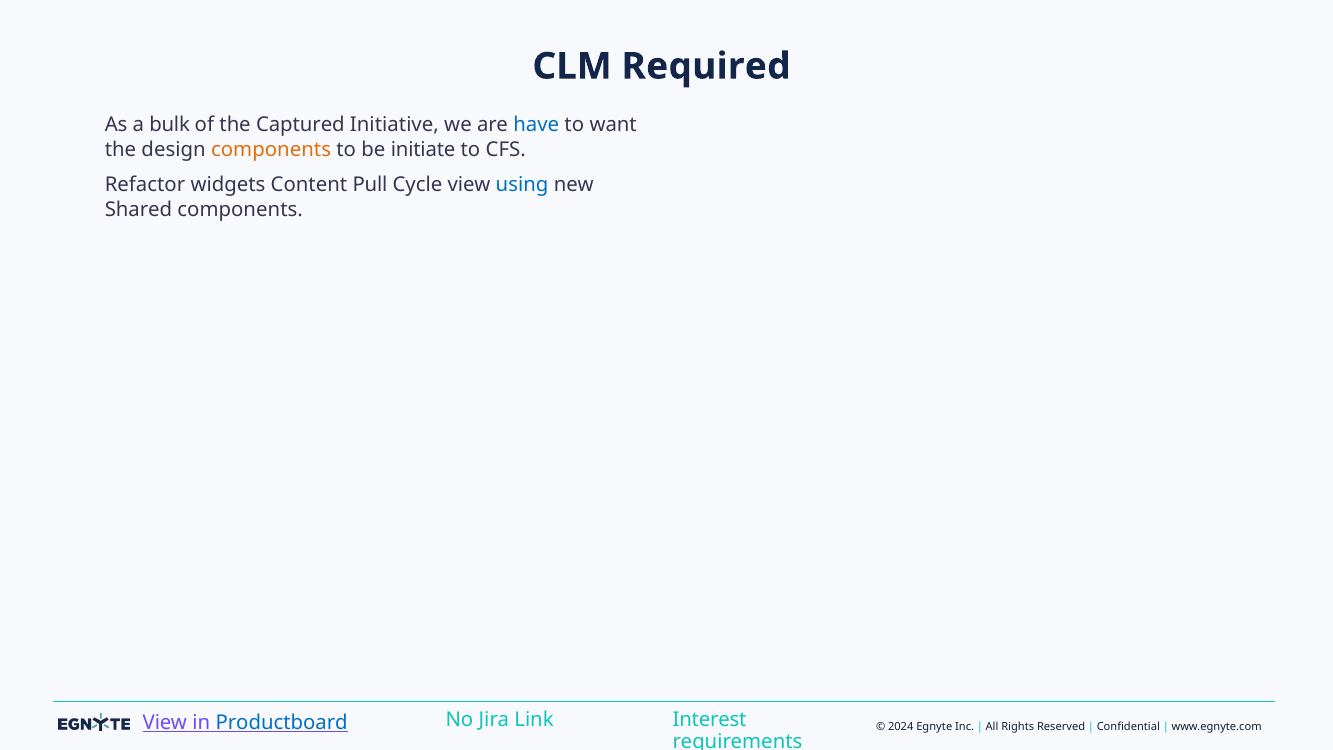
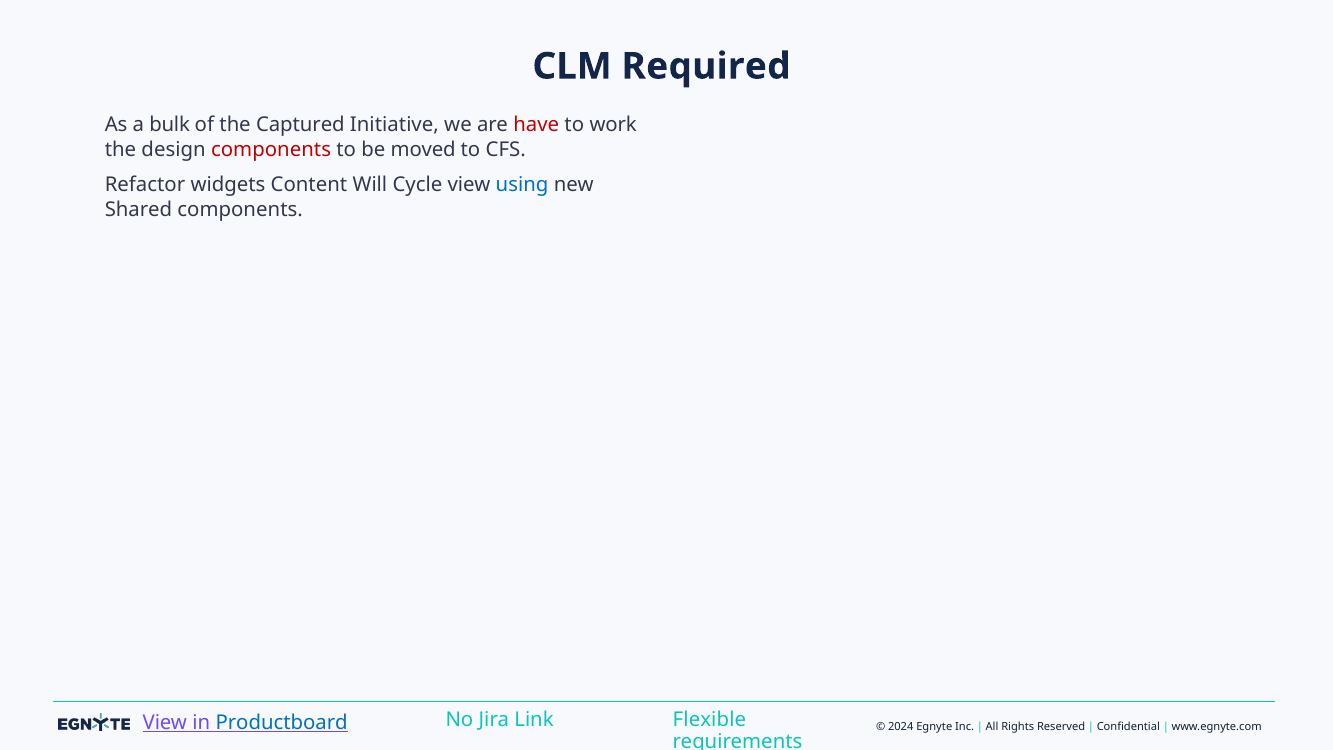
have colour: blue -> red
want: want -> work
components at (271, 149) colour: orange -> red
initiate: initiate -> moved
Pull: Pull -> Will
Interest: Interest -> Flexible
